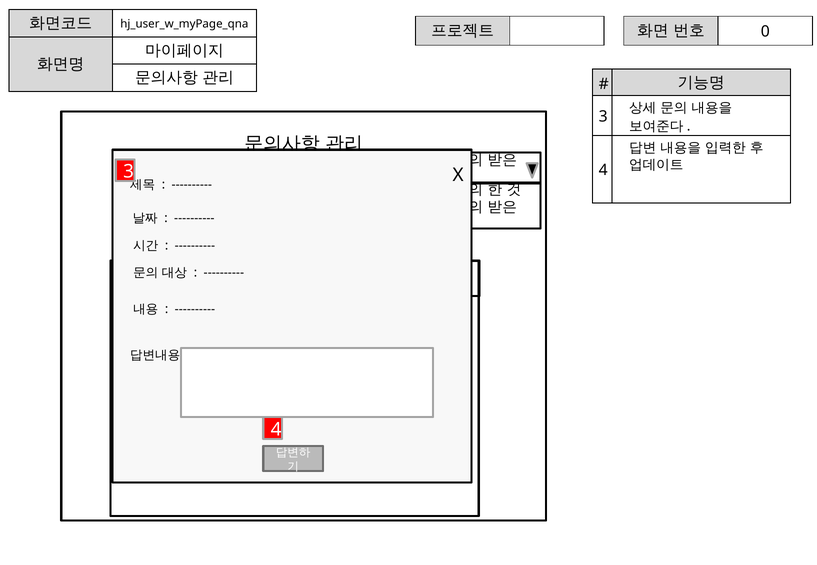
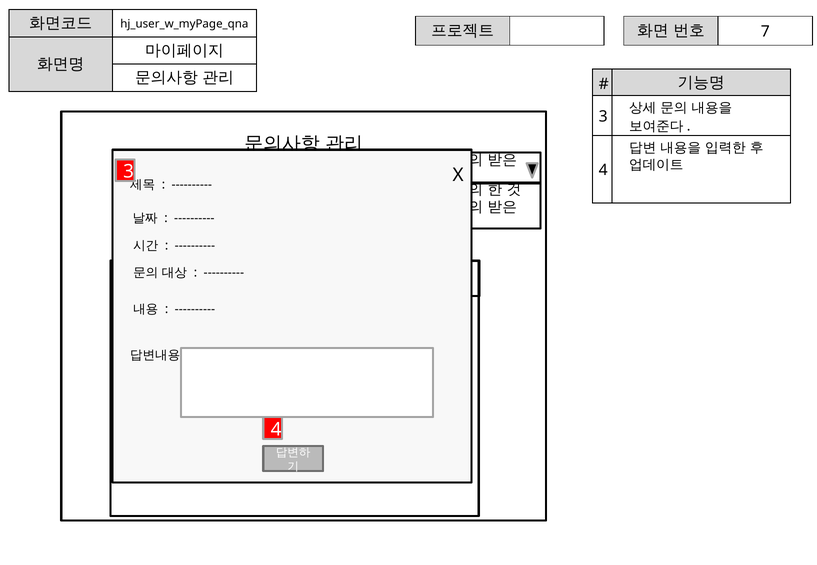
0: 0 -> 7
